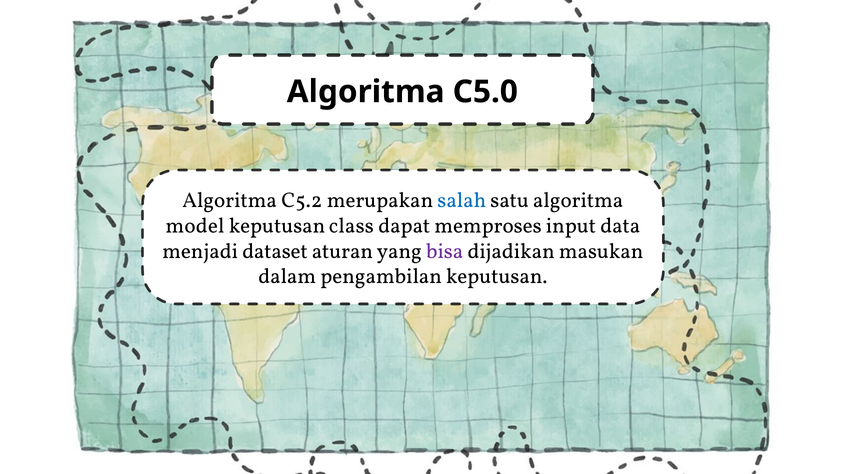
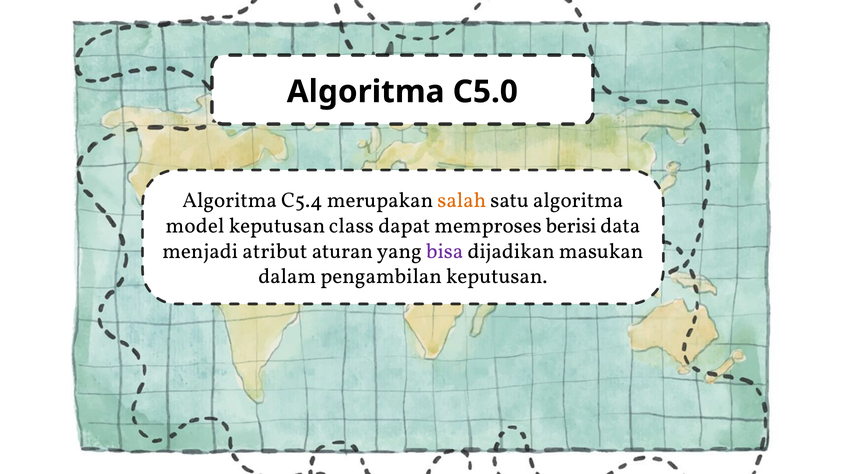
C5.2: C5.2 -> C5.4
salah colour: blue -> orange
input: input -> berisi
dataset: dataset -> atribut
